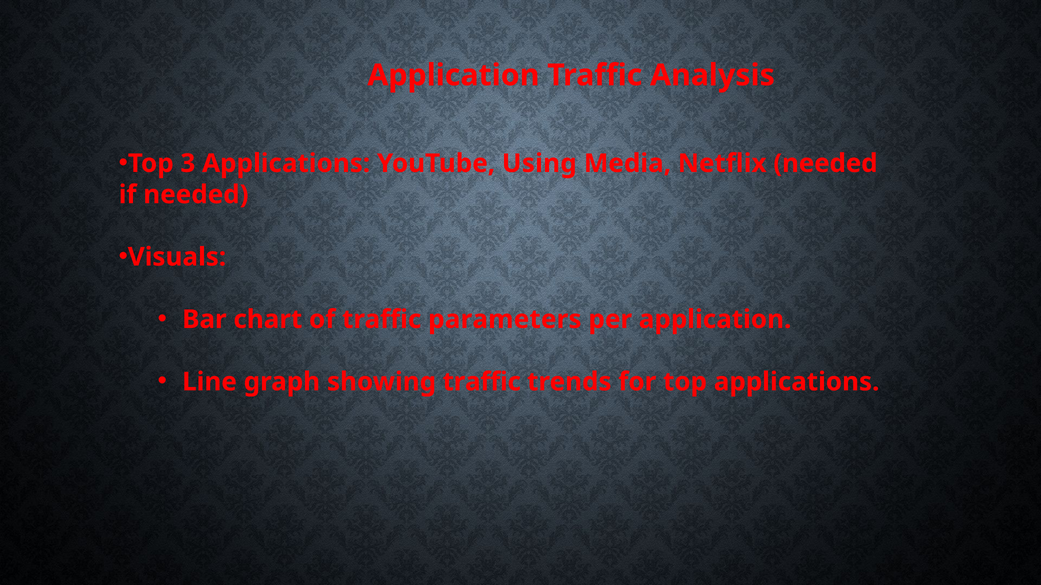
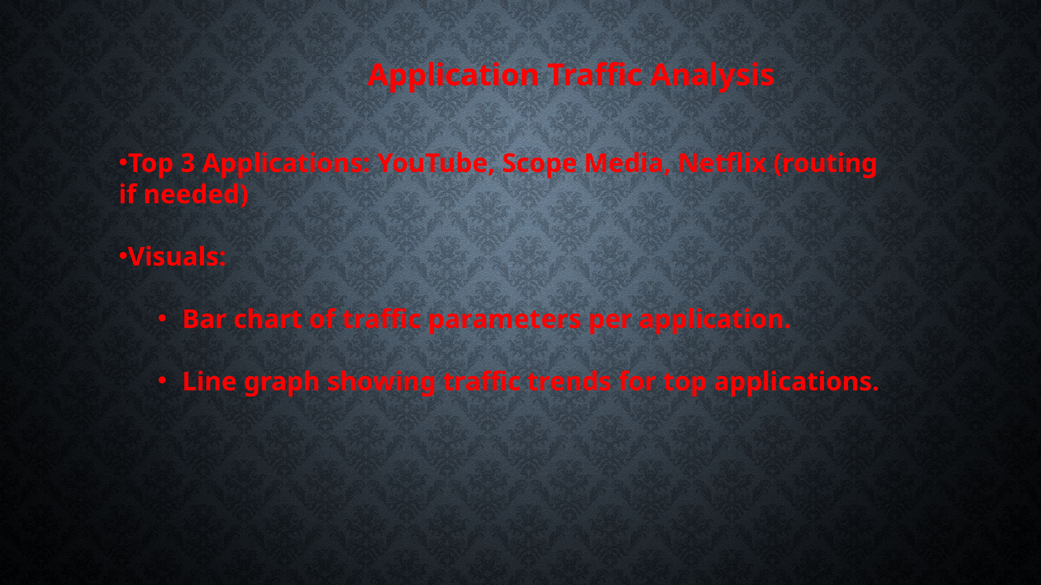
Using: Using -> Scope
Netflix needed: needed -> routing
